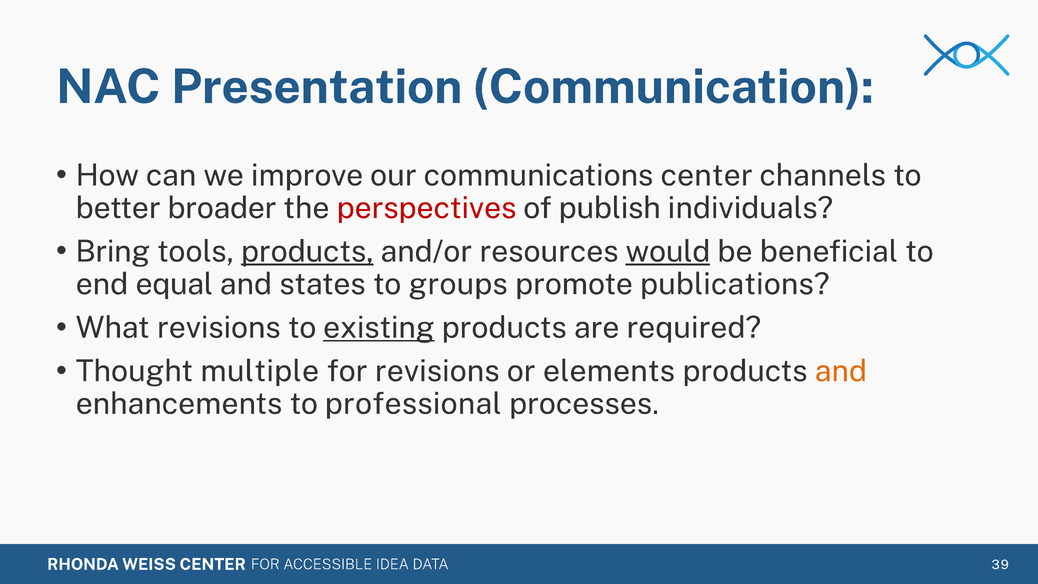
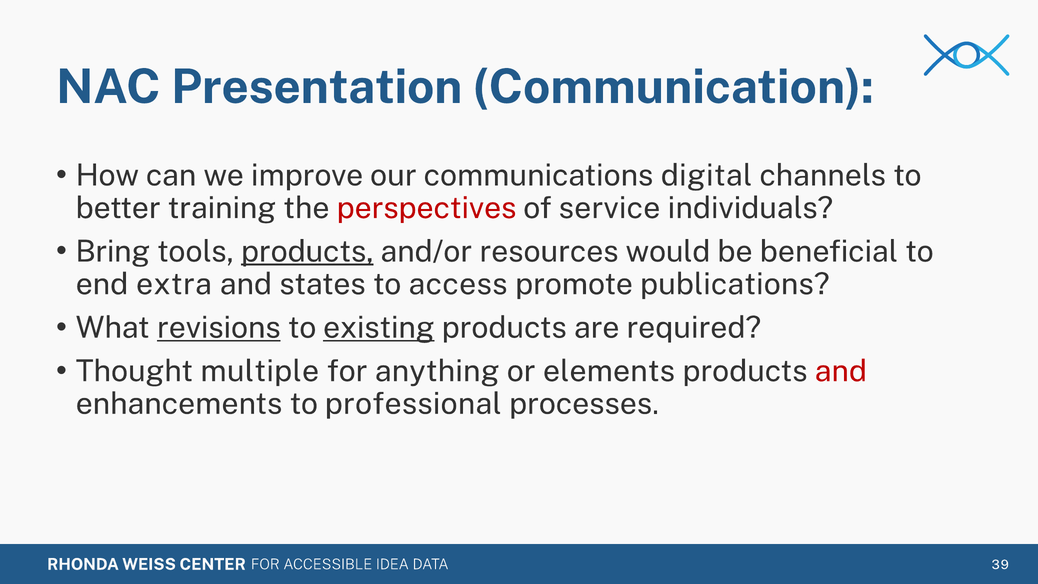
center: center -> digital
broader: broader -> training
publish: publish -> service
would underline: present -> none
equal: equal -> extra
groups: groups -> access
revisions at (219, 328) underline: none -> present
for revisions: revisions -> anything
and at (841, 371) colour: orange -> red
